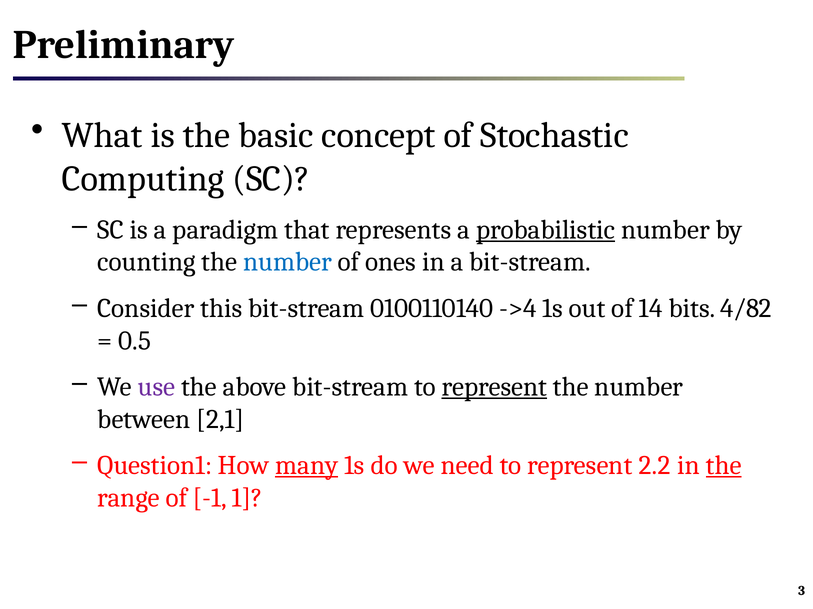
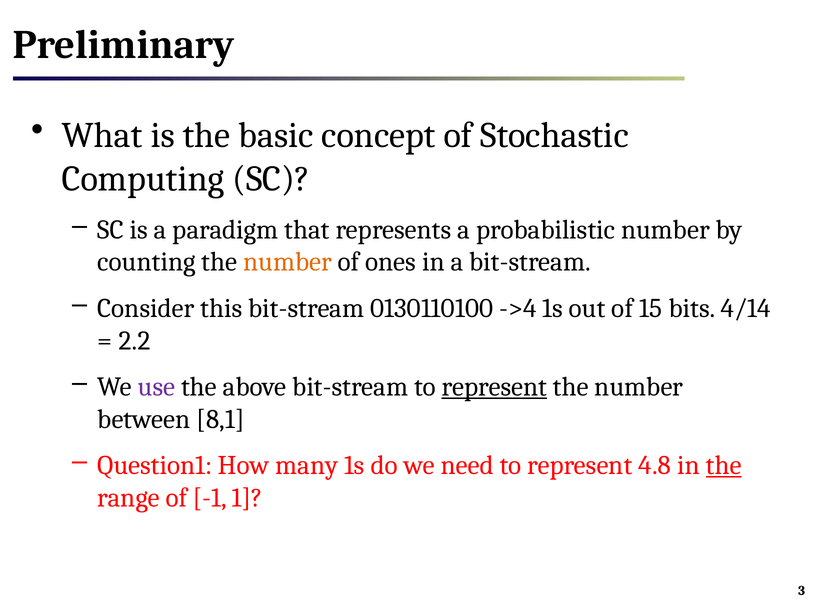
probabilistic underline: present -> none
number at (288, 262) colour: blue -> orange
0100110140: 0100110140 -> 0130110100
14: 14 -> 15
4/82: 4/82 -> 4/14
0.5: 0.5 -> 2.2
2,1: 2,1 -> 8,1
many underline: present -> none
2.2: 2.2 -> 4.8
